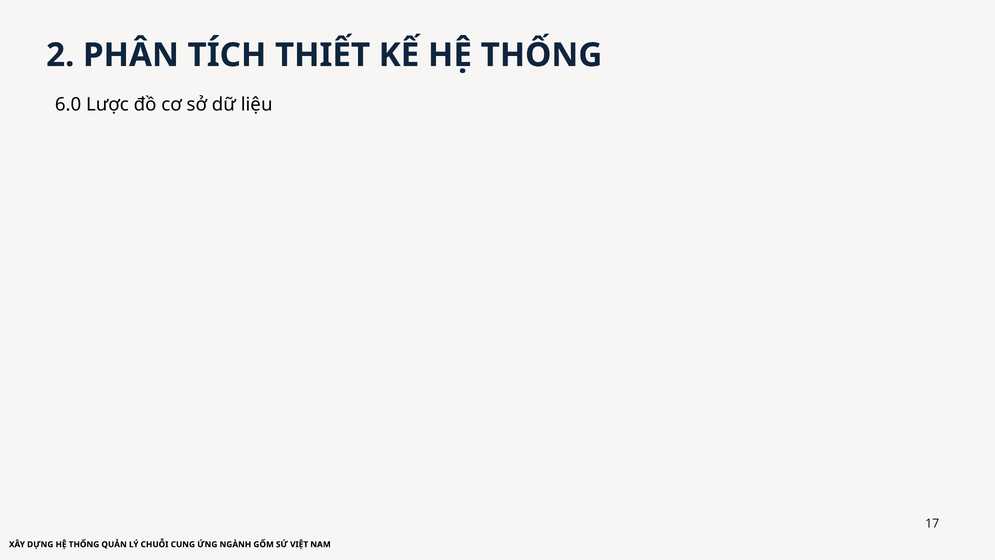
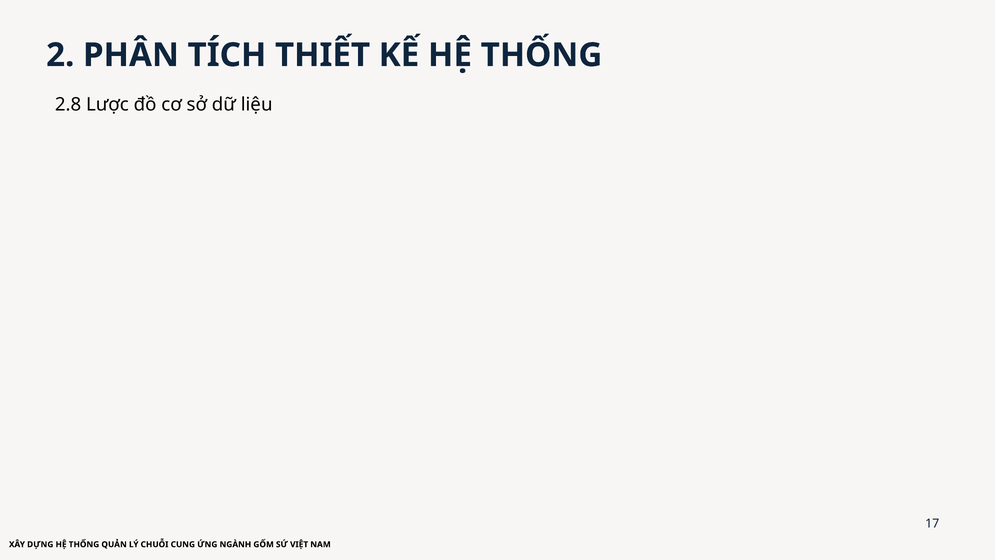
6.0: 6.0 -> 2.8
